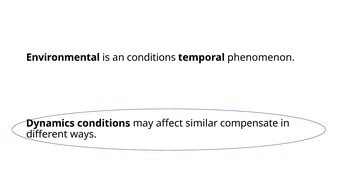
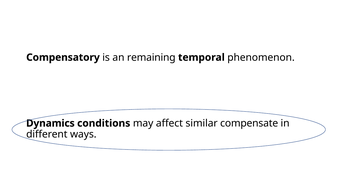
Environmental: Environmental -> Compensatory
an conditions: conditions -> remaining
